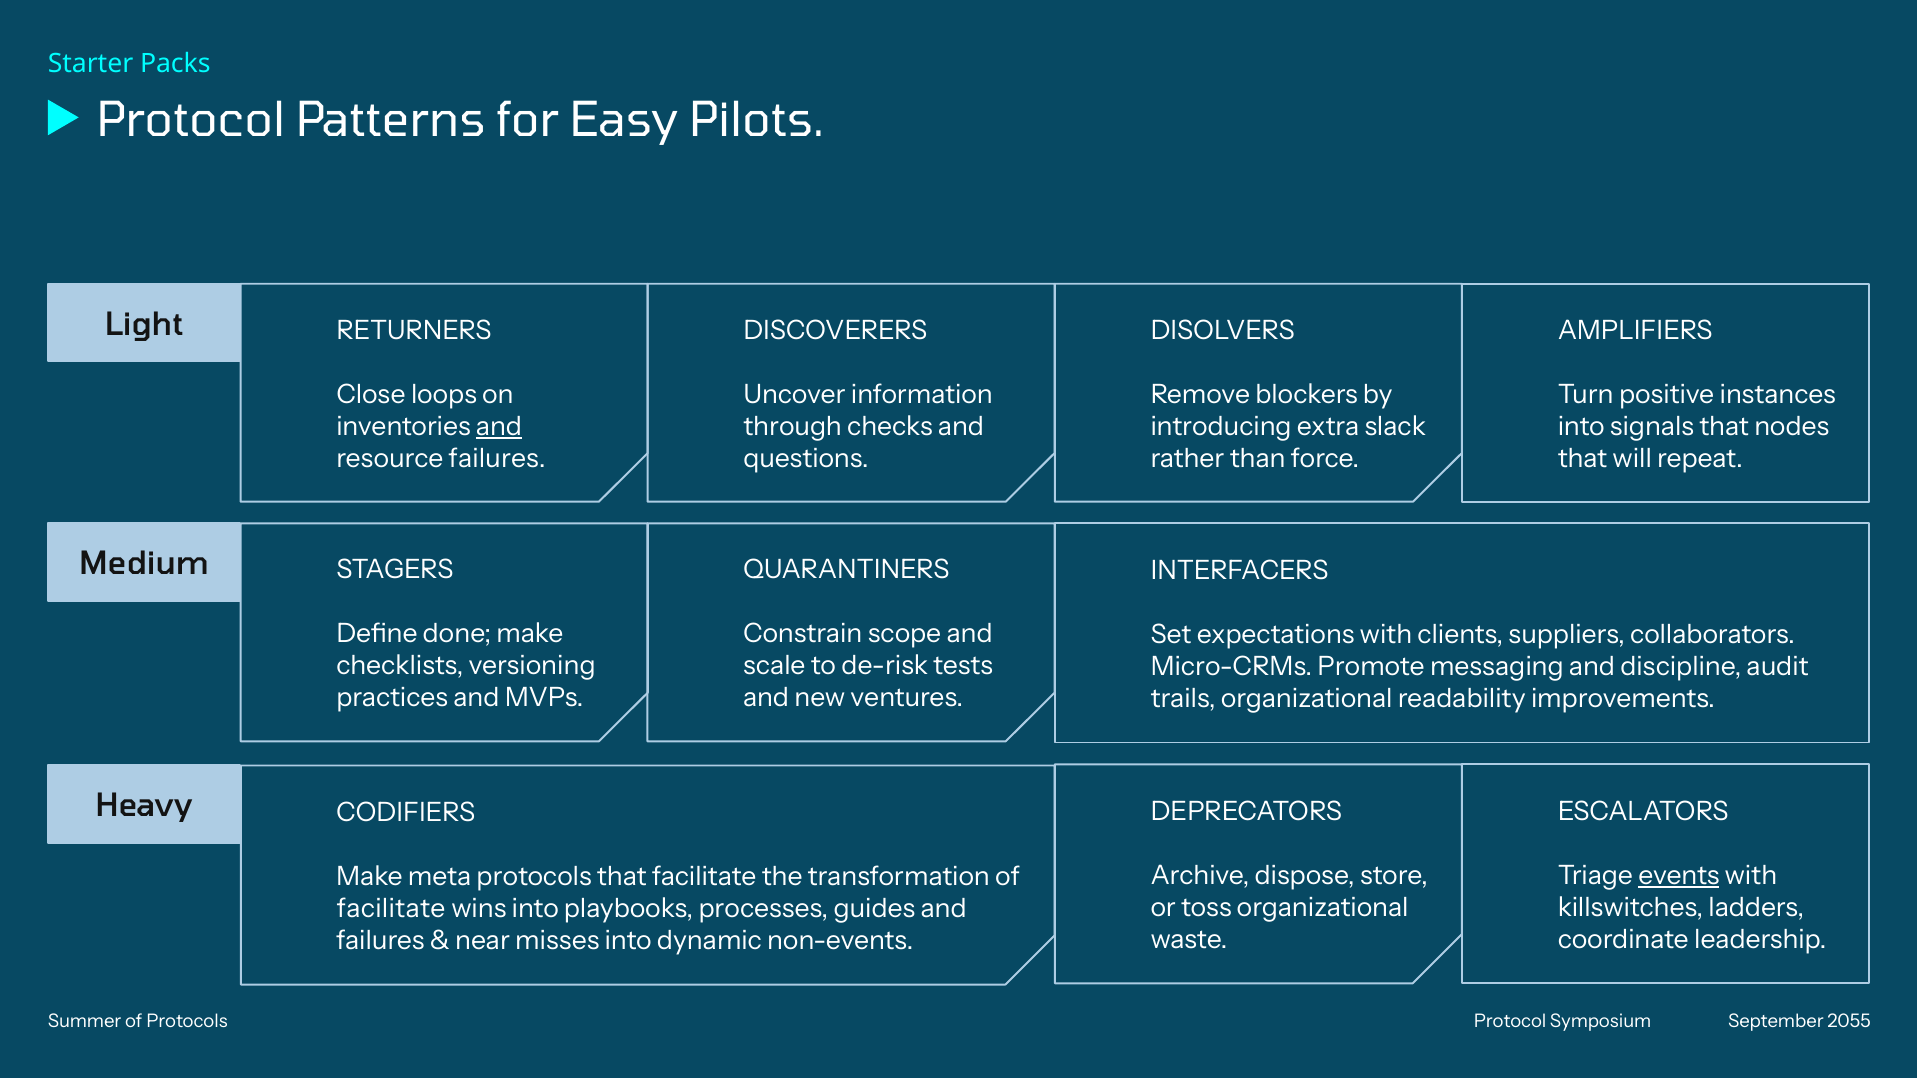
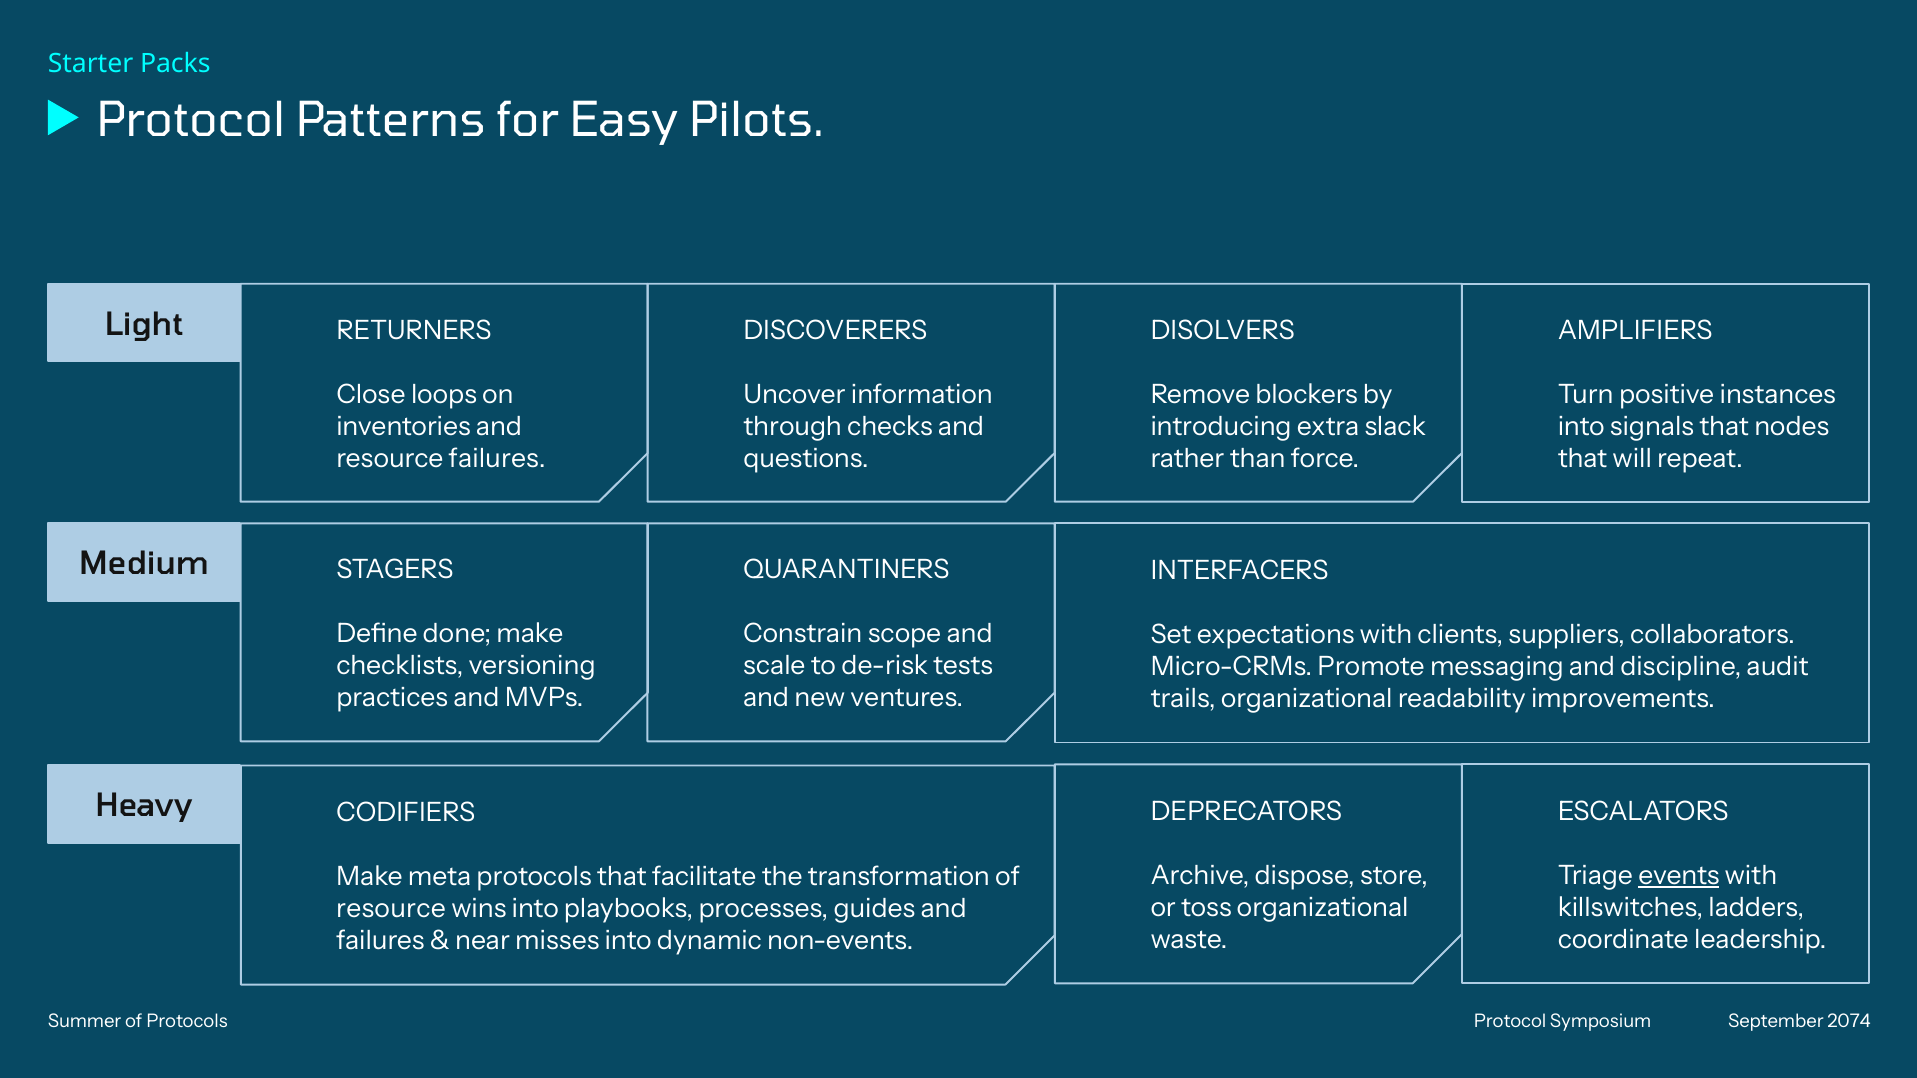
and at (499, 427) underline: present -> none
facilitate at (391, 909): facilitate -> resource
2055: 2055 -> 2074
